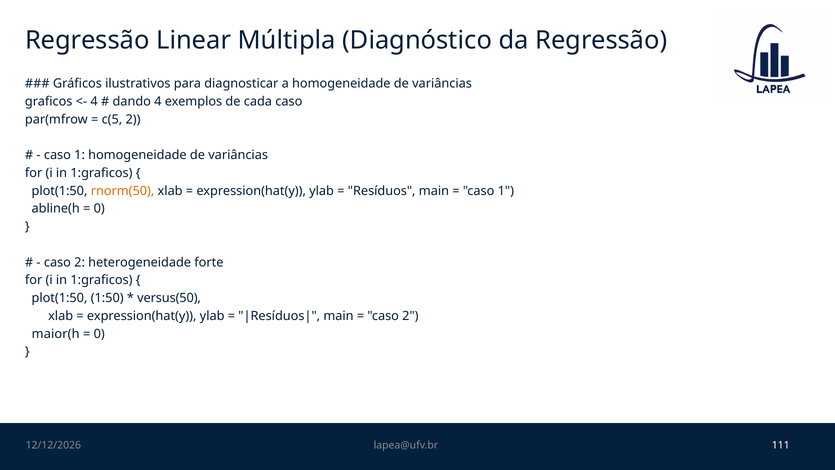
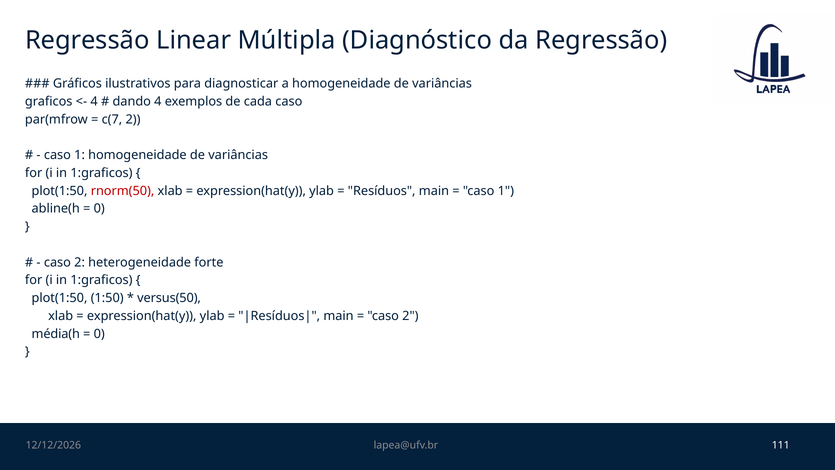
c(5: c(5 -> c(7
rnorm(50 colour: orange -> red
maior(h: maior(h -> média(h
